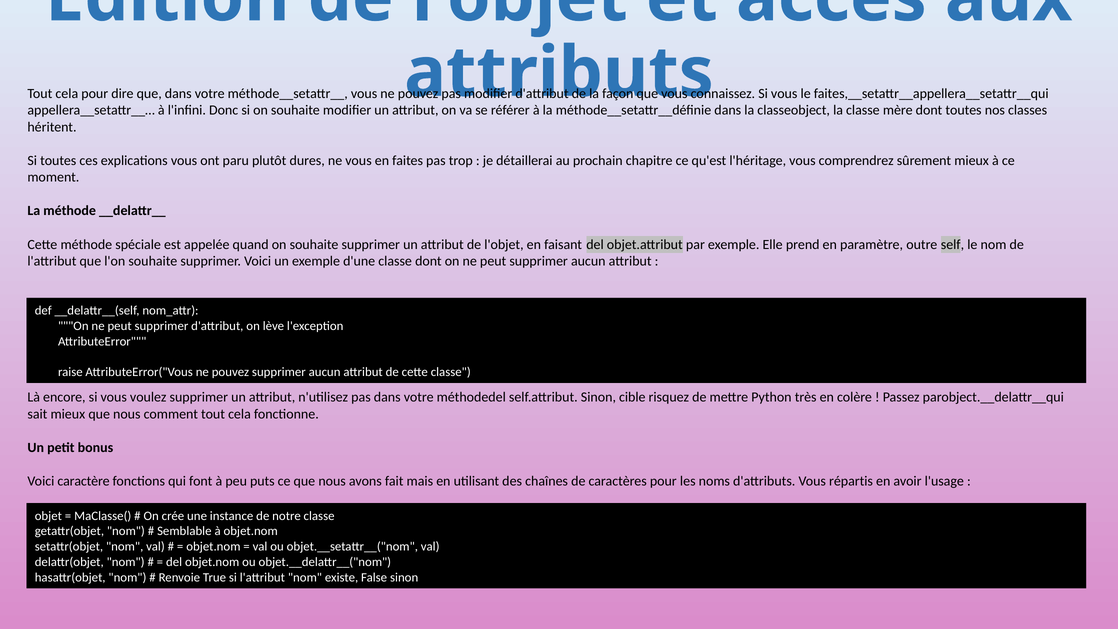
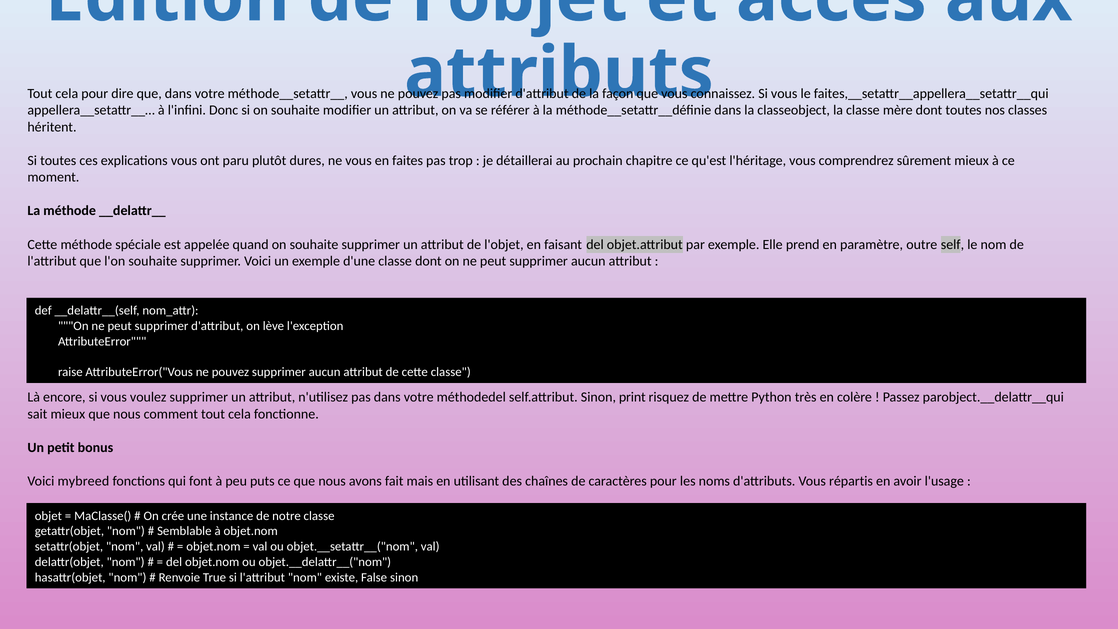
cible: cible -> print
caractère: caractère -> mybreed
